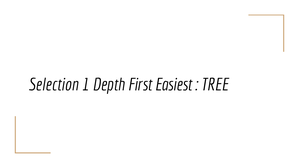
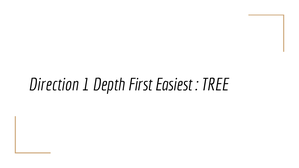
Selection: Selection -> Direction
